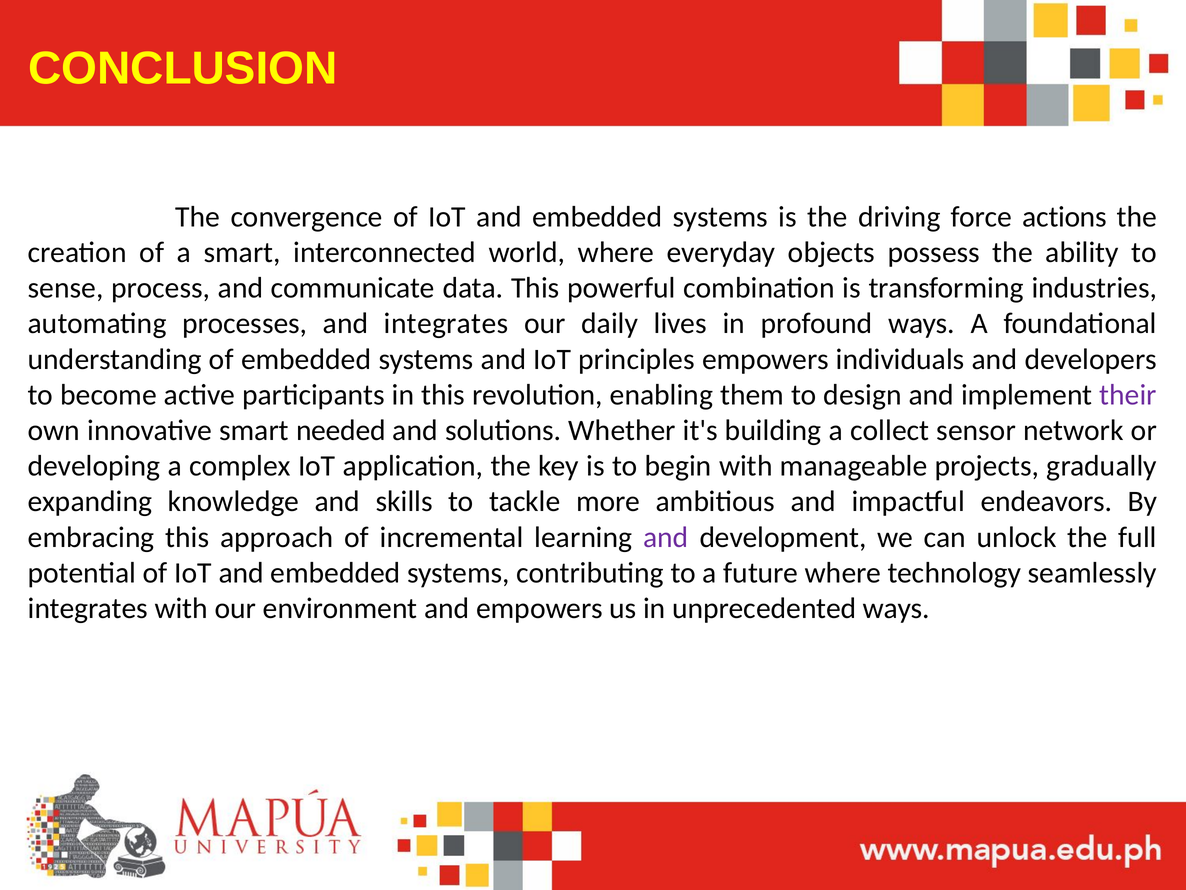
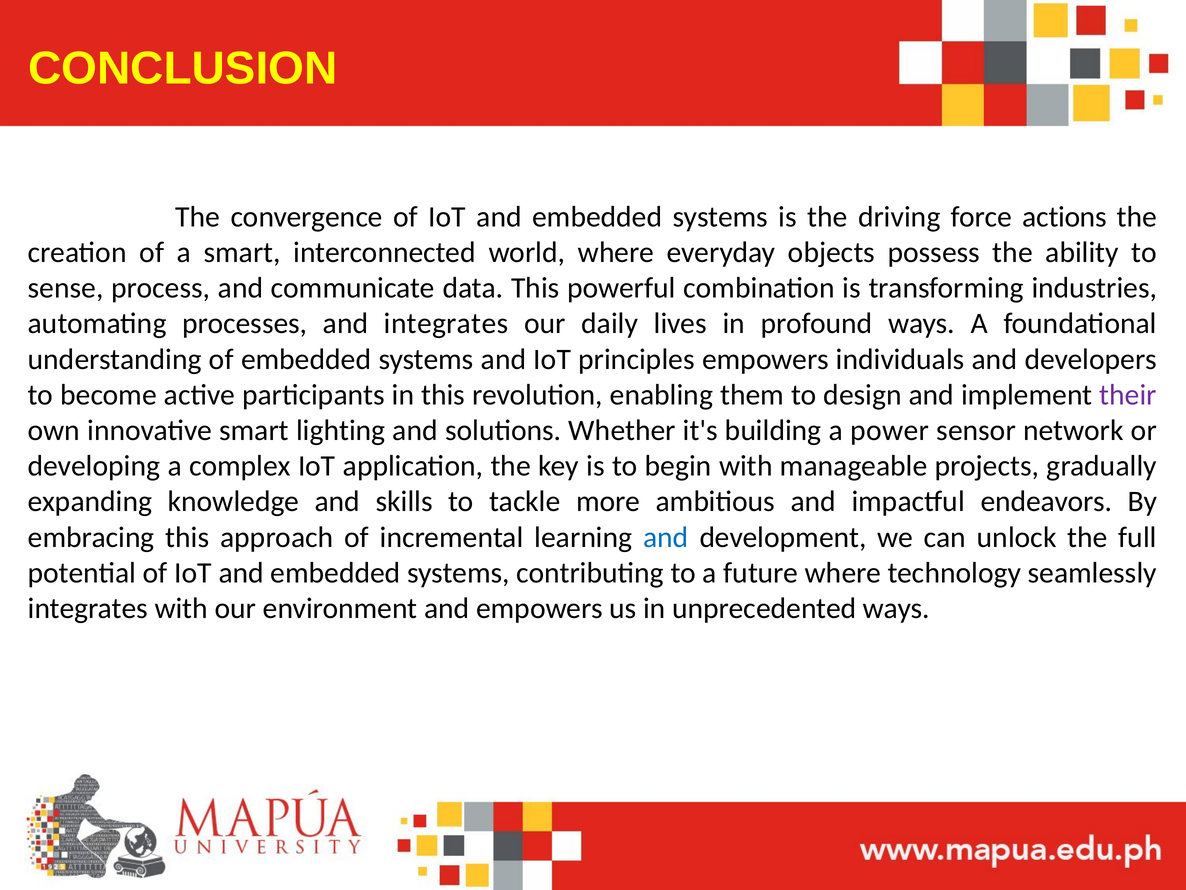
needed: needed -> lighting
collect: collect -> power
and at (666, 537) colour: purple -> blue
